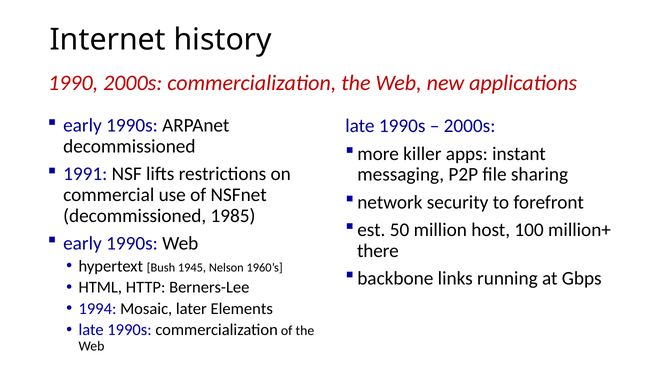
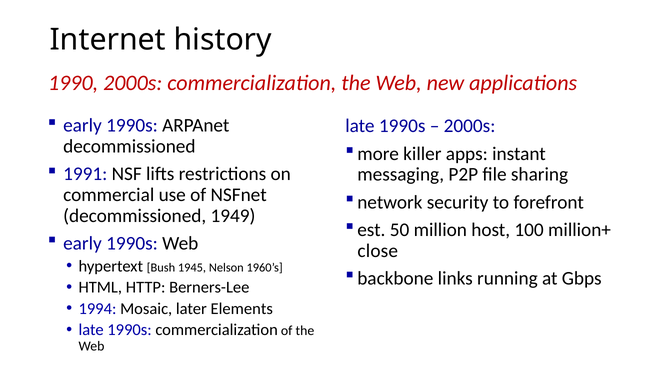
1985: 1985 -> 1949
there: there -> close
